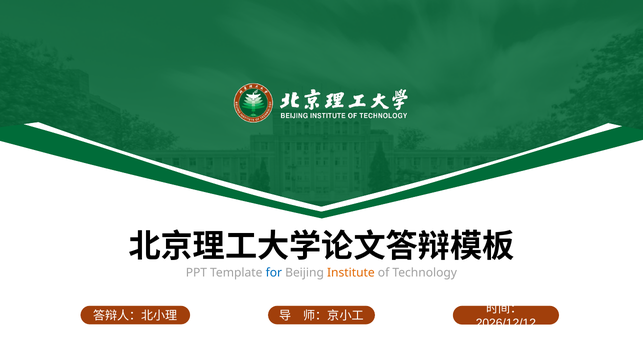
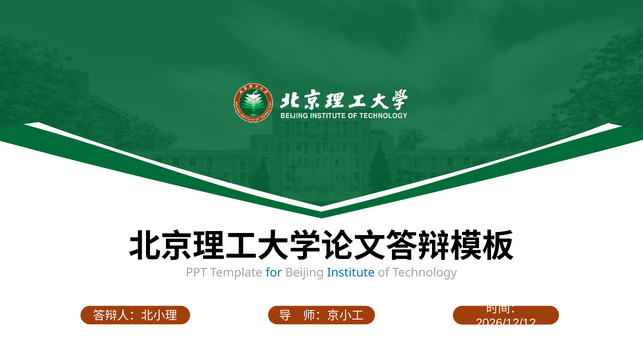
Institute colour: orange -> blue
